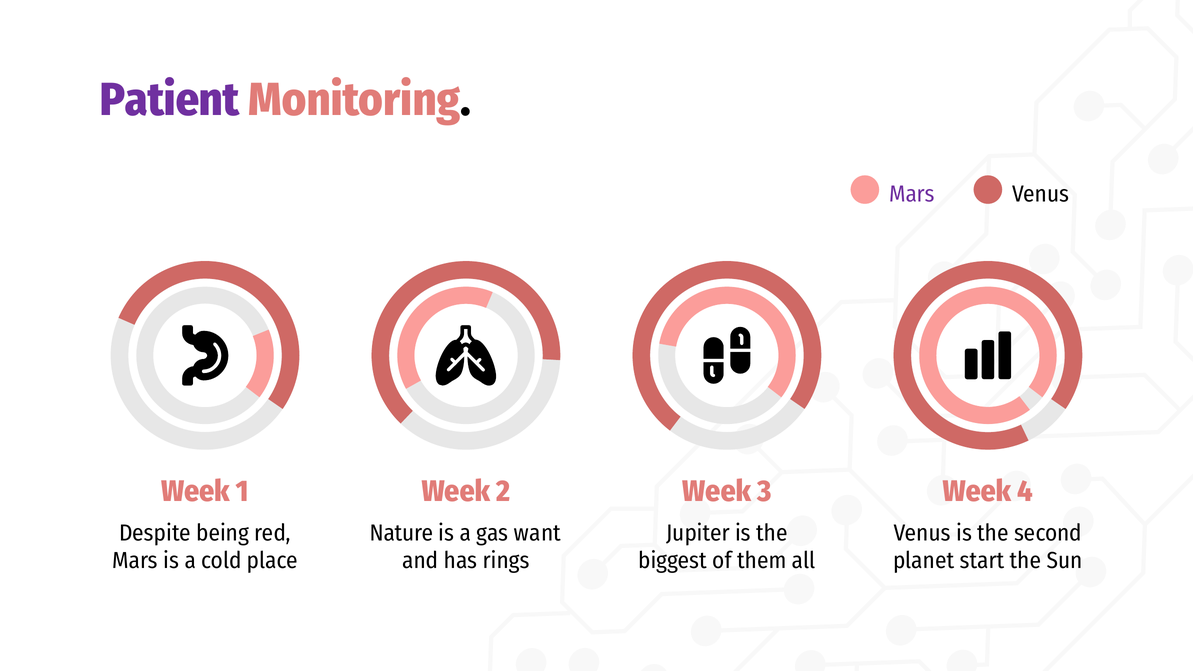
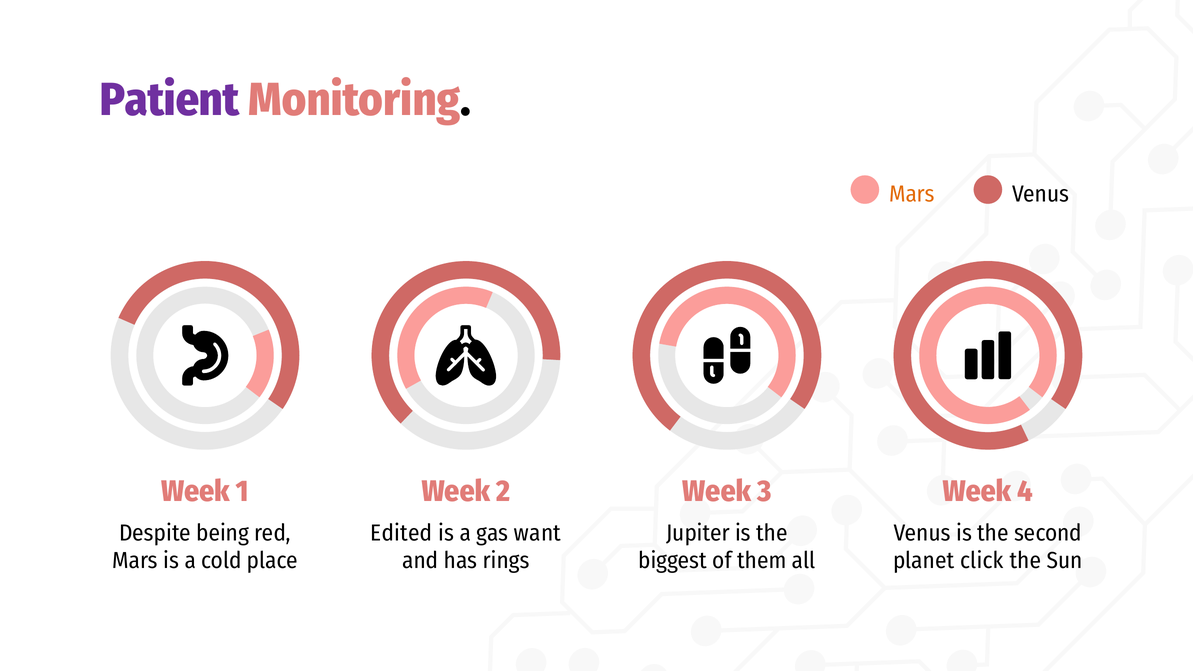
Mars at (912, 194) colour: purple -> orange
Nature: Nature -> Edited
start: start -> click
